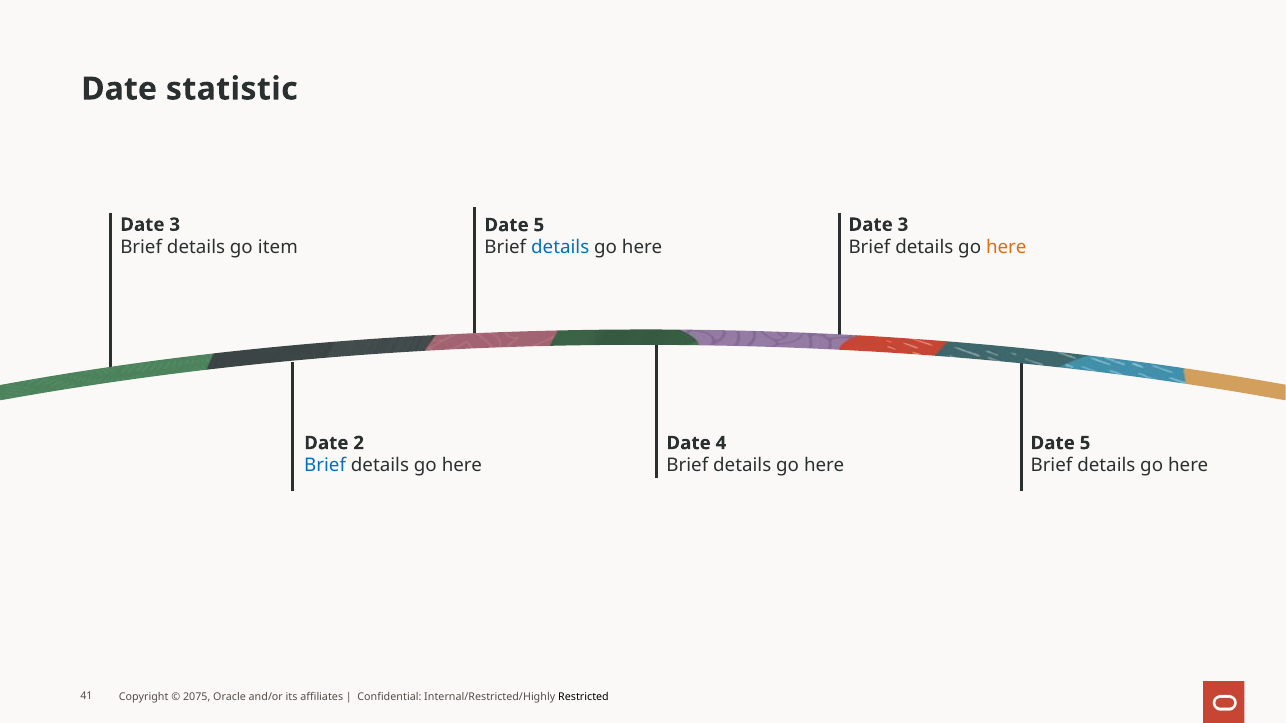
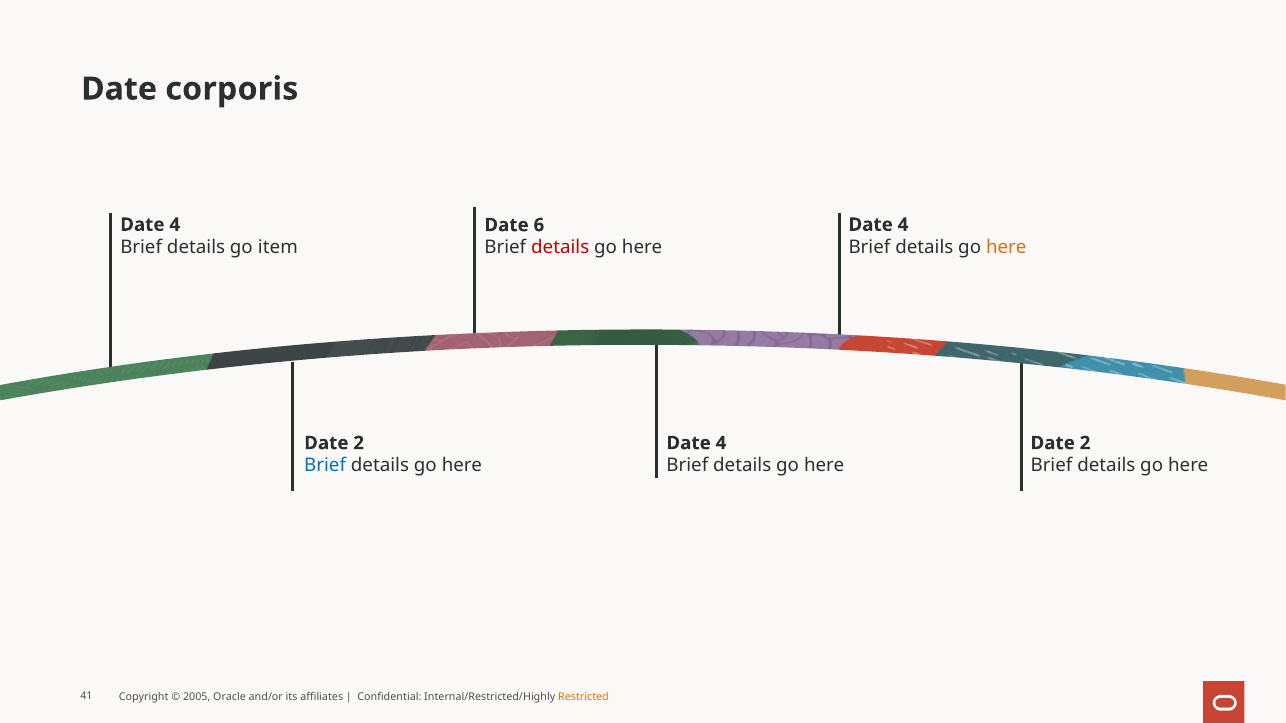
statistic: statistic -> corporis
3 at (175, 225): 3 -> 4
3 at (903, 225): 3 -> 4
5 at (539, 225): 5 -> 6
details at (560, 248) colour: blue -> red
5 at (1085, 443): 5 -> 2
2075: 2075 -> 2005
Restricted colour: black -> orange
